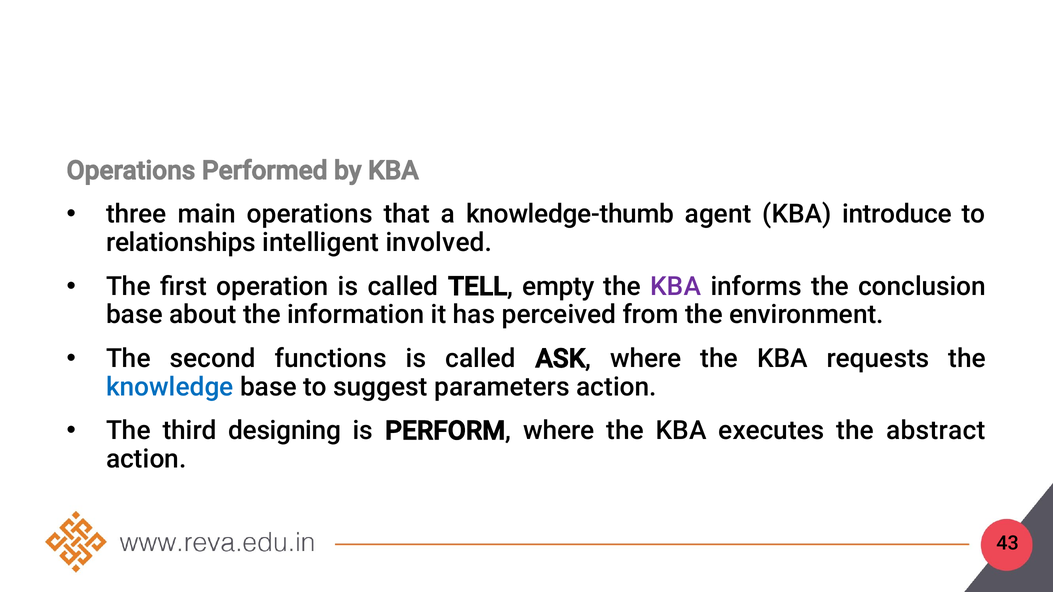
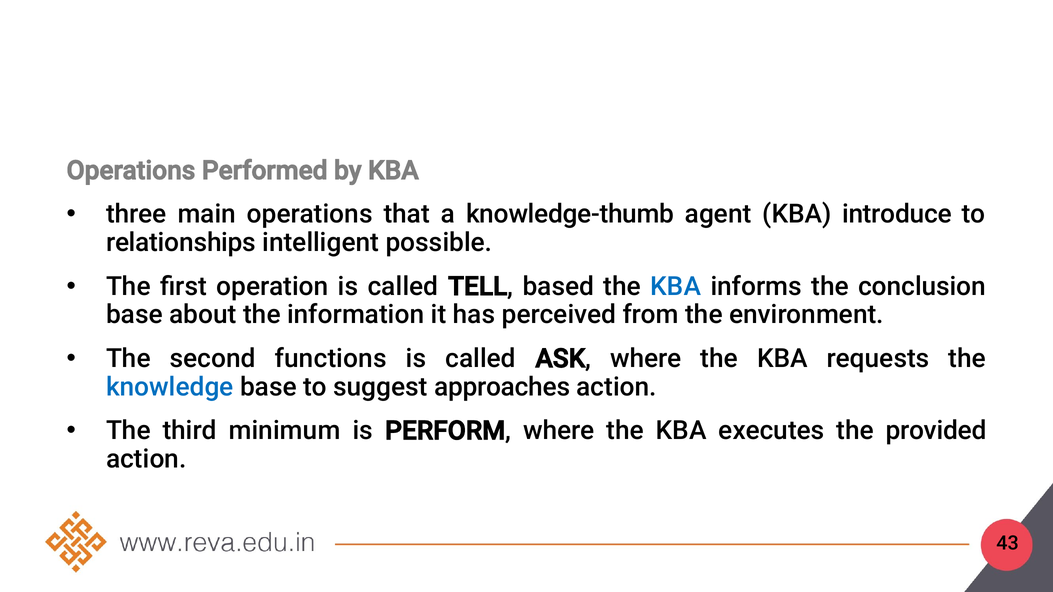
involved: involved -> possible
empty: empty -> based
KBA at (676, 287) colour: purple -> blue
parameters: parameters -> approaches
designing: designing -> minimum
abstract: abstract -> provided
